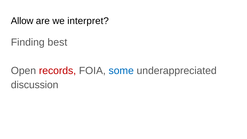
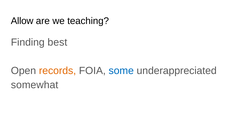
interpret: interpret -> teaching
records colour: red -> orange
discussion: discussion -> somewhat
